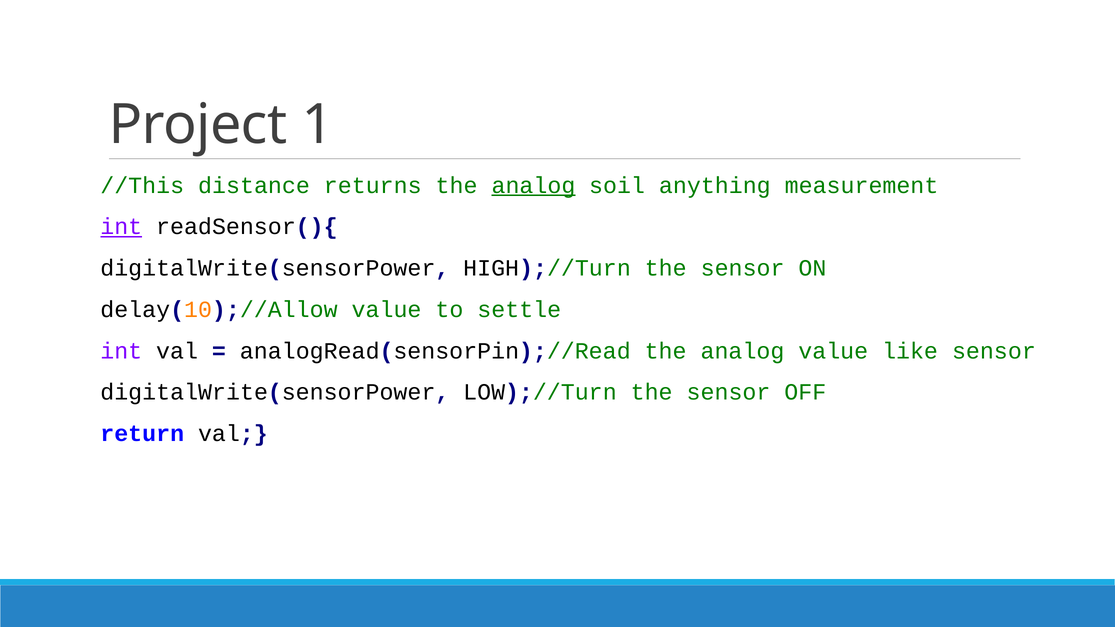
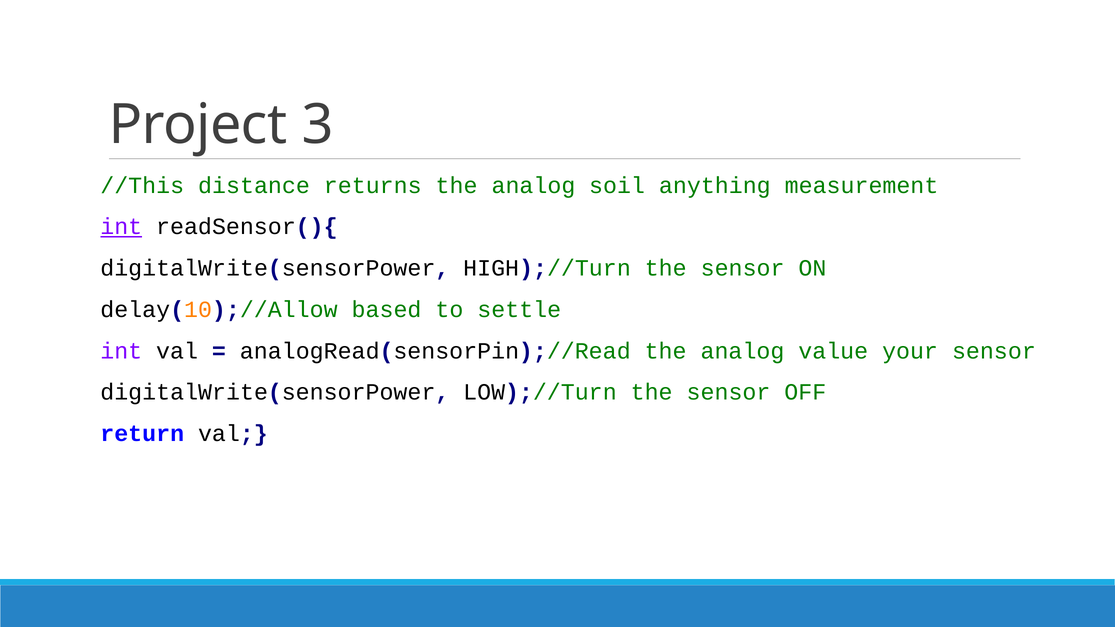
1: 1 -> 3
analog at (533, 185) underline: present -> none
delay(10);//Allow value: value -> based
like: like -> your
